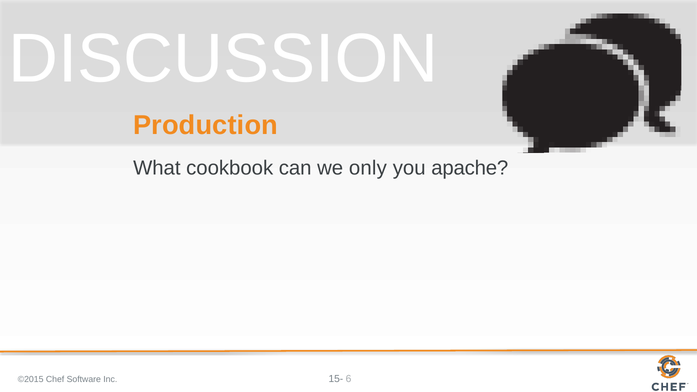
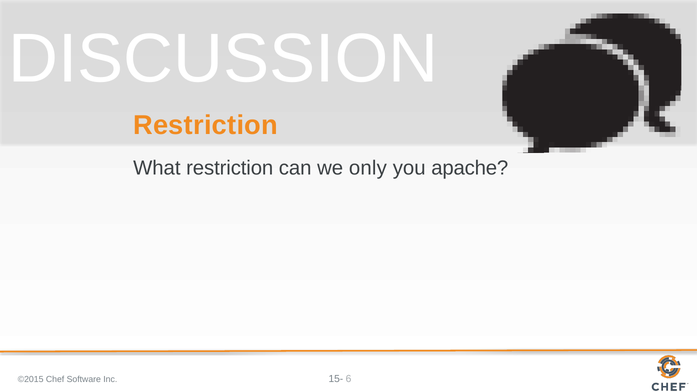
Production at (206, 125): Production -> Restriction
What cookbook: cookbook -> restriction
